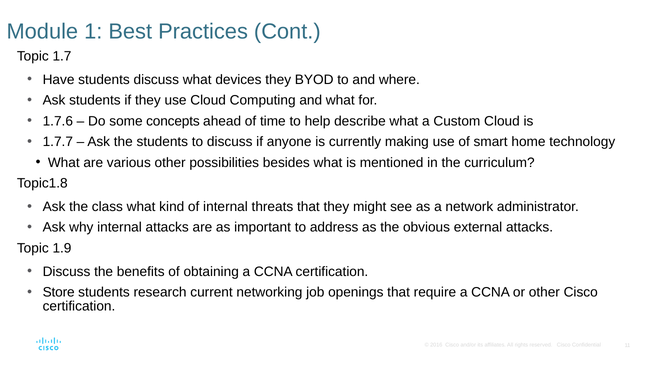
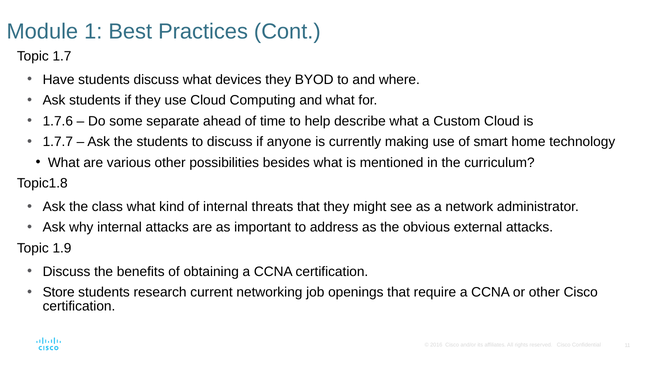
concepts: concepts -> separate
